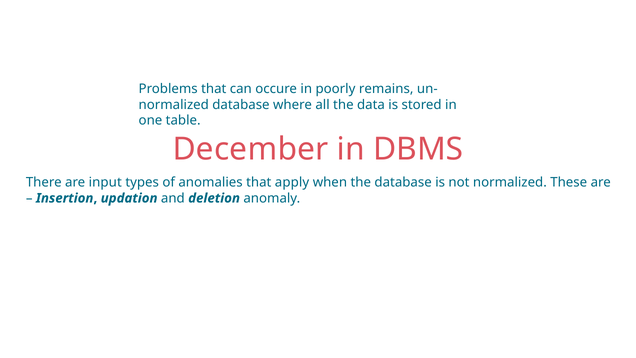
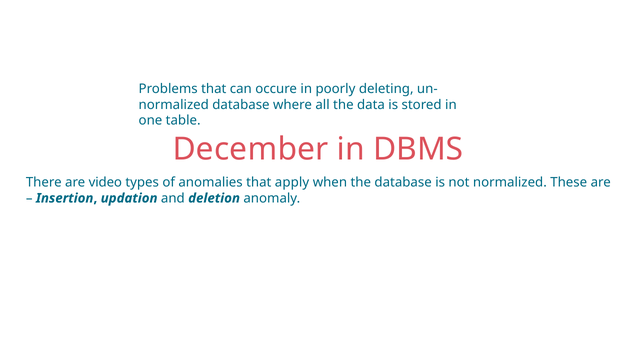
remains: remains -> deleting
input: input -> video
